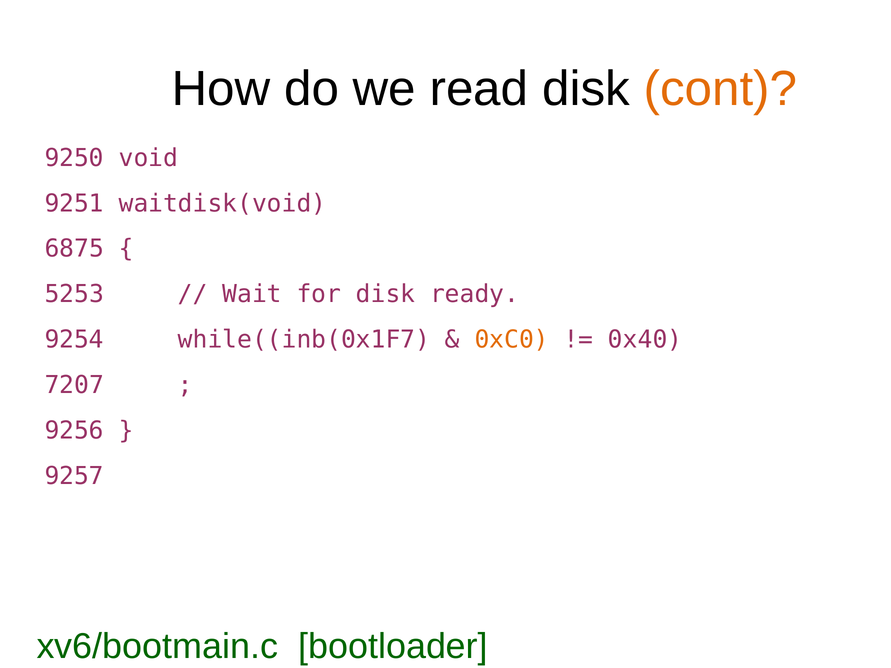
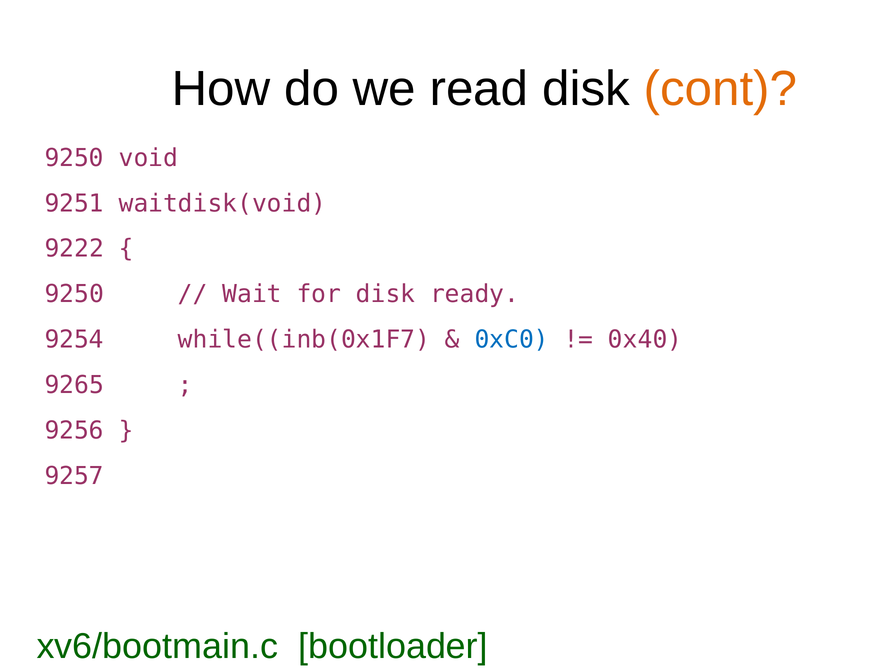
6875: 6875 -> 9222
5253 at (74, 294): 5253 -> 9250
0xC0 colour: orange -> blue
7207: 7207 -> 9265
